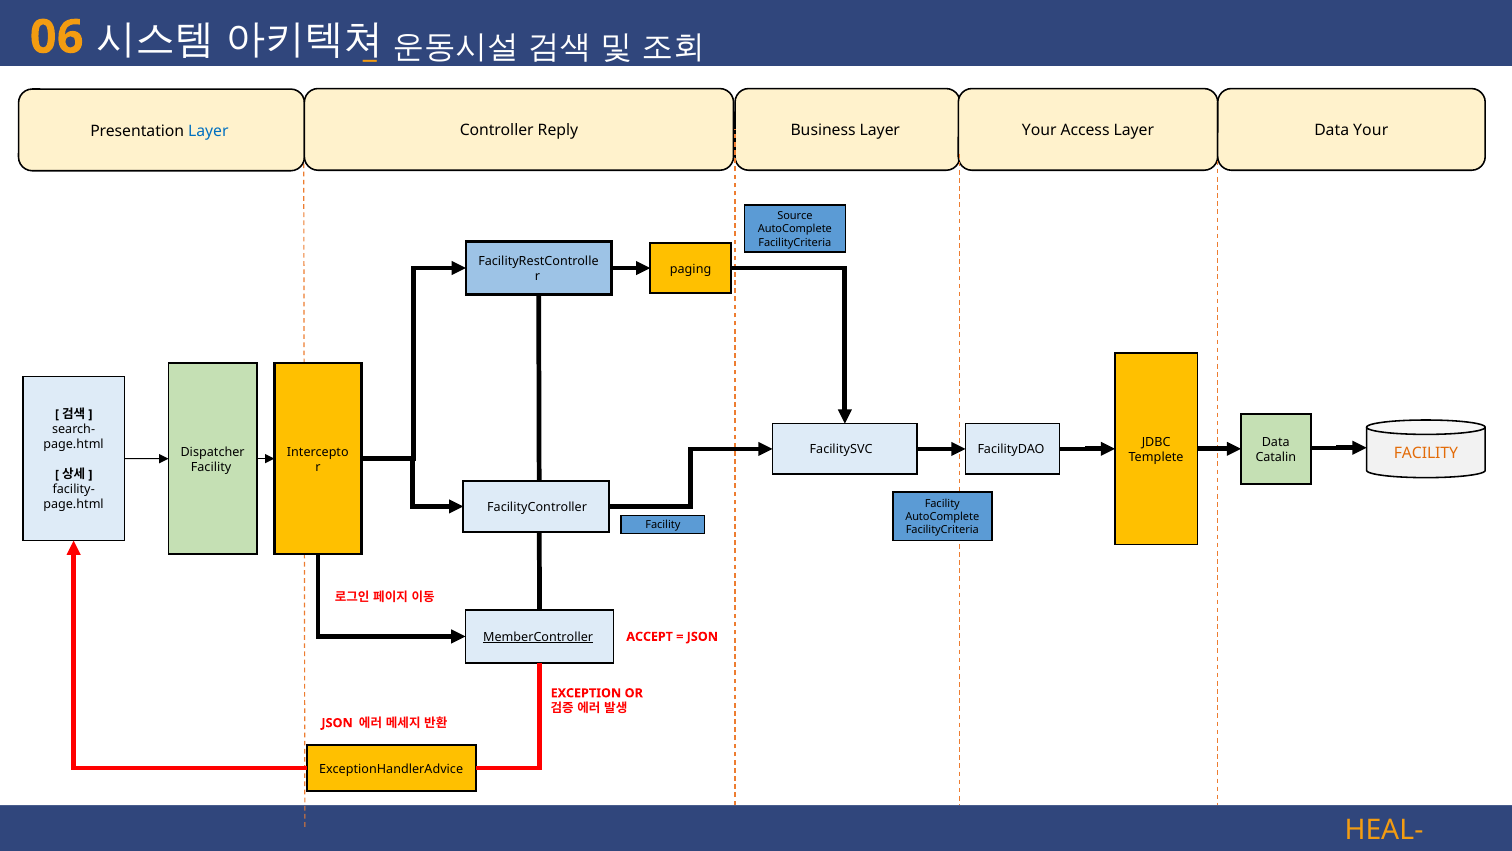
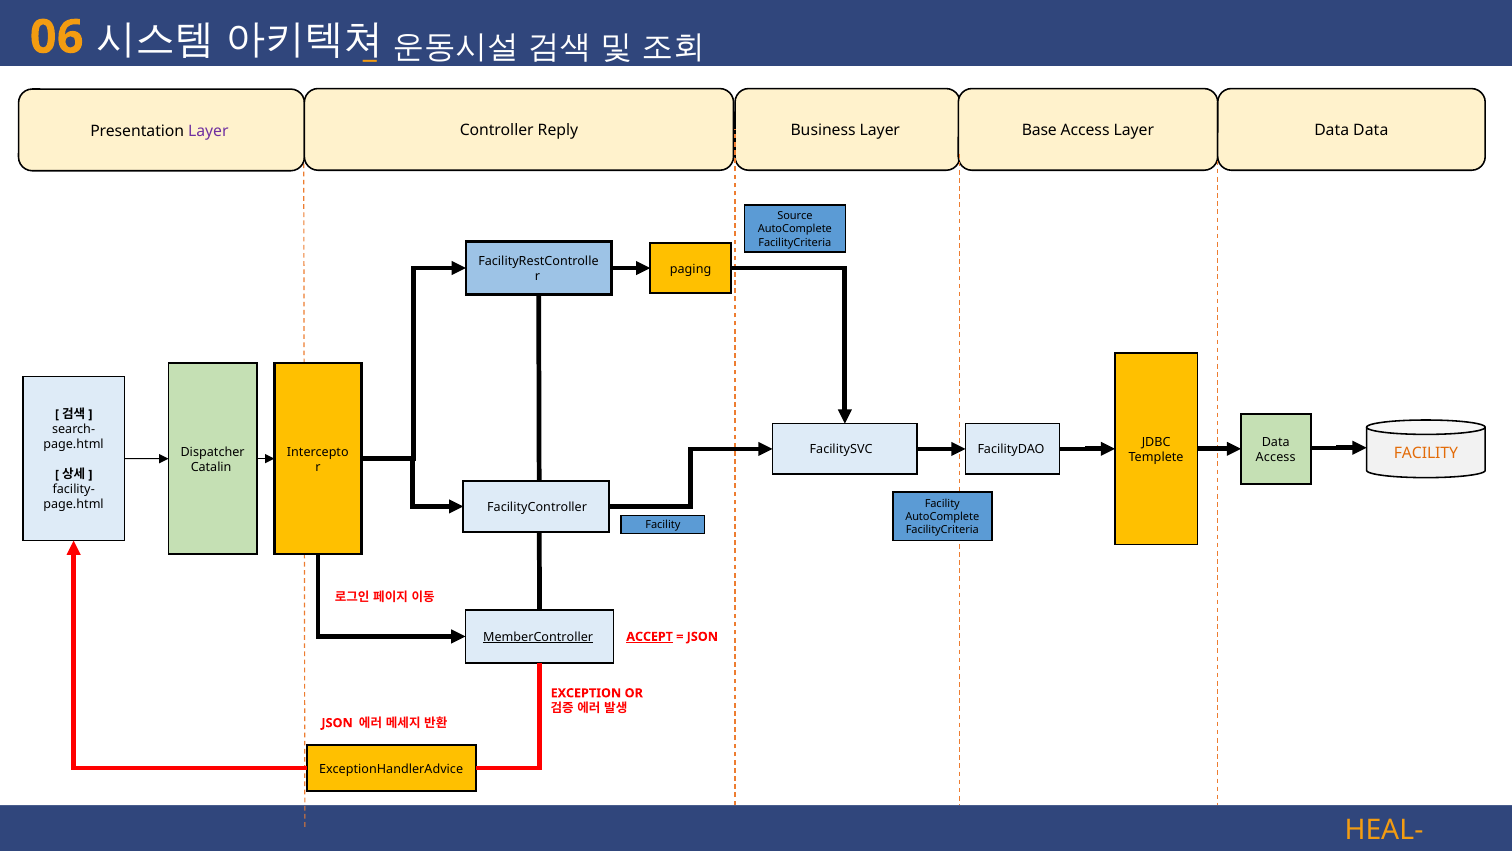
Layer at (208, 131) colour: blue -> purple
Layer Your: Your -> Base
Data Your: Your -> Data
Catalin at (1276, 457): Catalin -> Access
Facility at (211, 467): Facility -> Catalin
ACCEPT underline: none -> present
